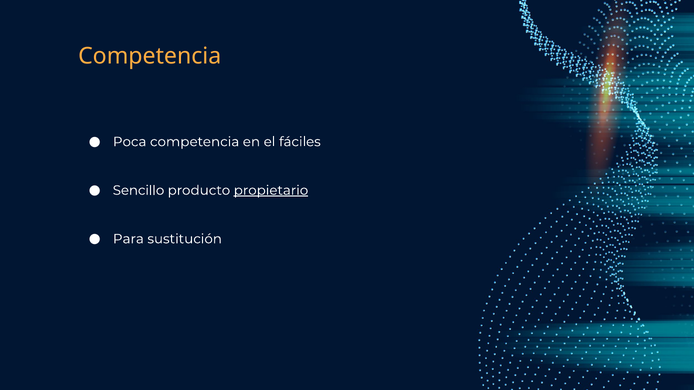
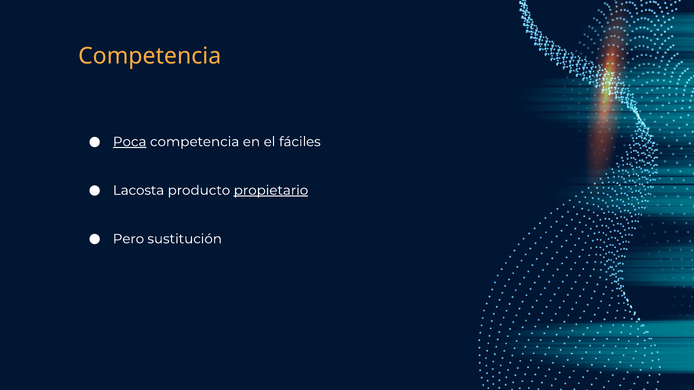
Poca underline: none -> present
Sencillo: Sencillo -> Lacosta
Para: Para -> Pero
